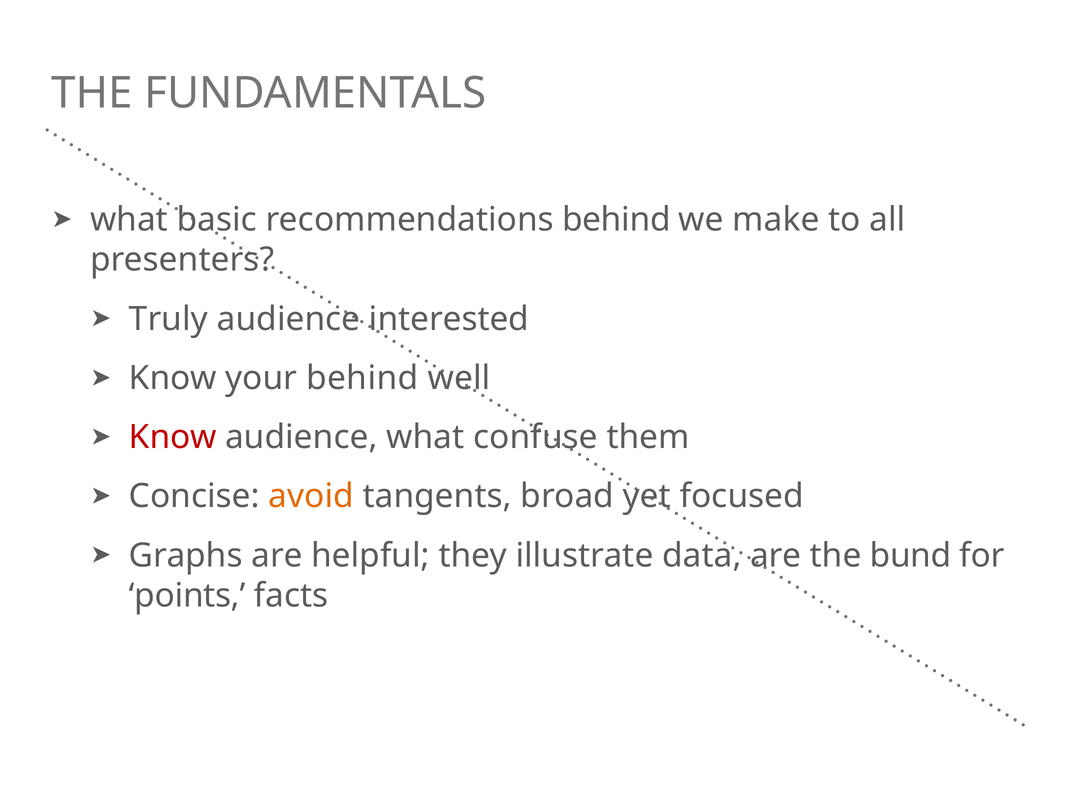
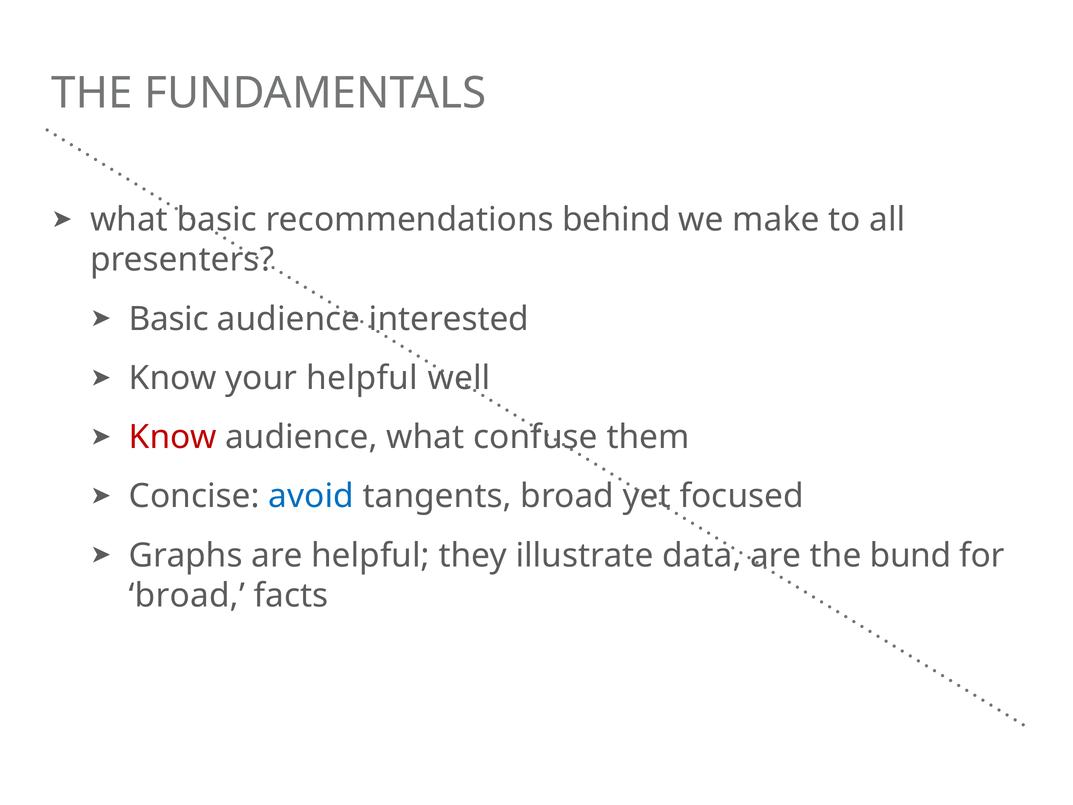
Truly at (168, 319): Truly -> Basic
your behind: behind -> helpful
avoid colour: orange -> blue
points at (187, 596): points -> broad
